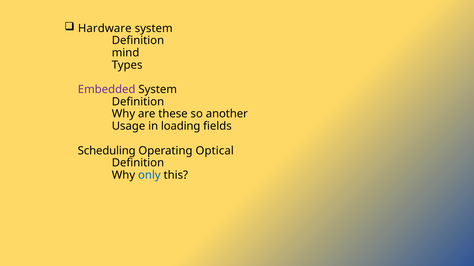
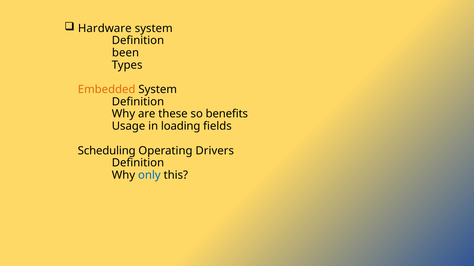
mind: mind -> been
Embedded colour: purple -> orange
another: another -> benefits
Optical: Optical -> Drivers
